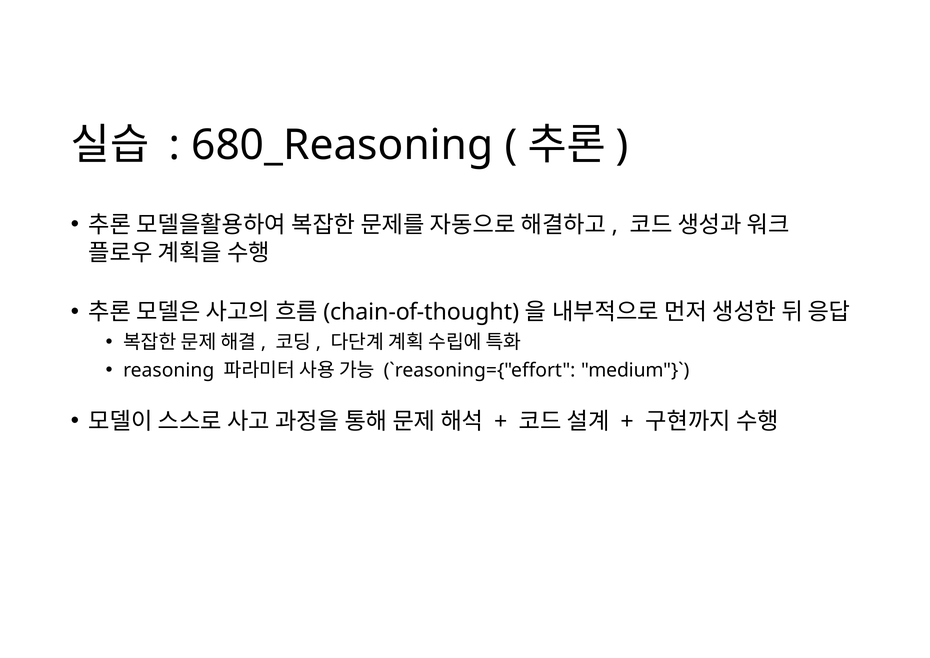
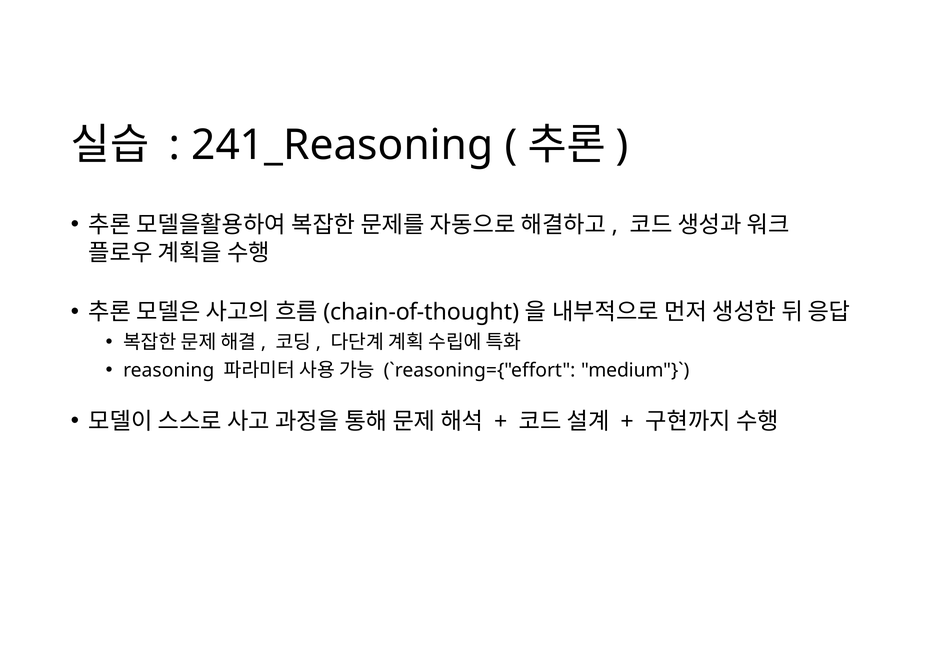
680_Reasoning: 680_Reasoning -> 241_Reasoning
